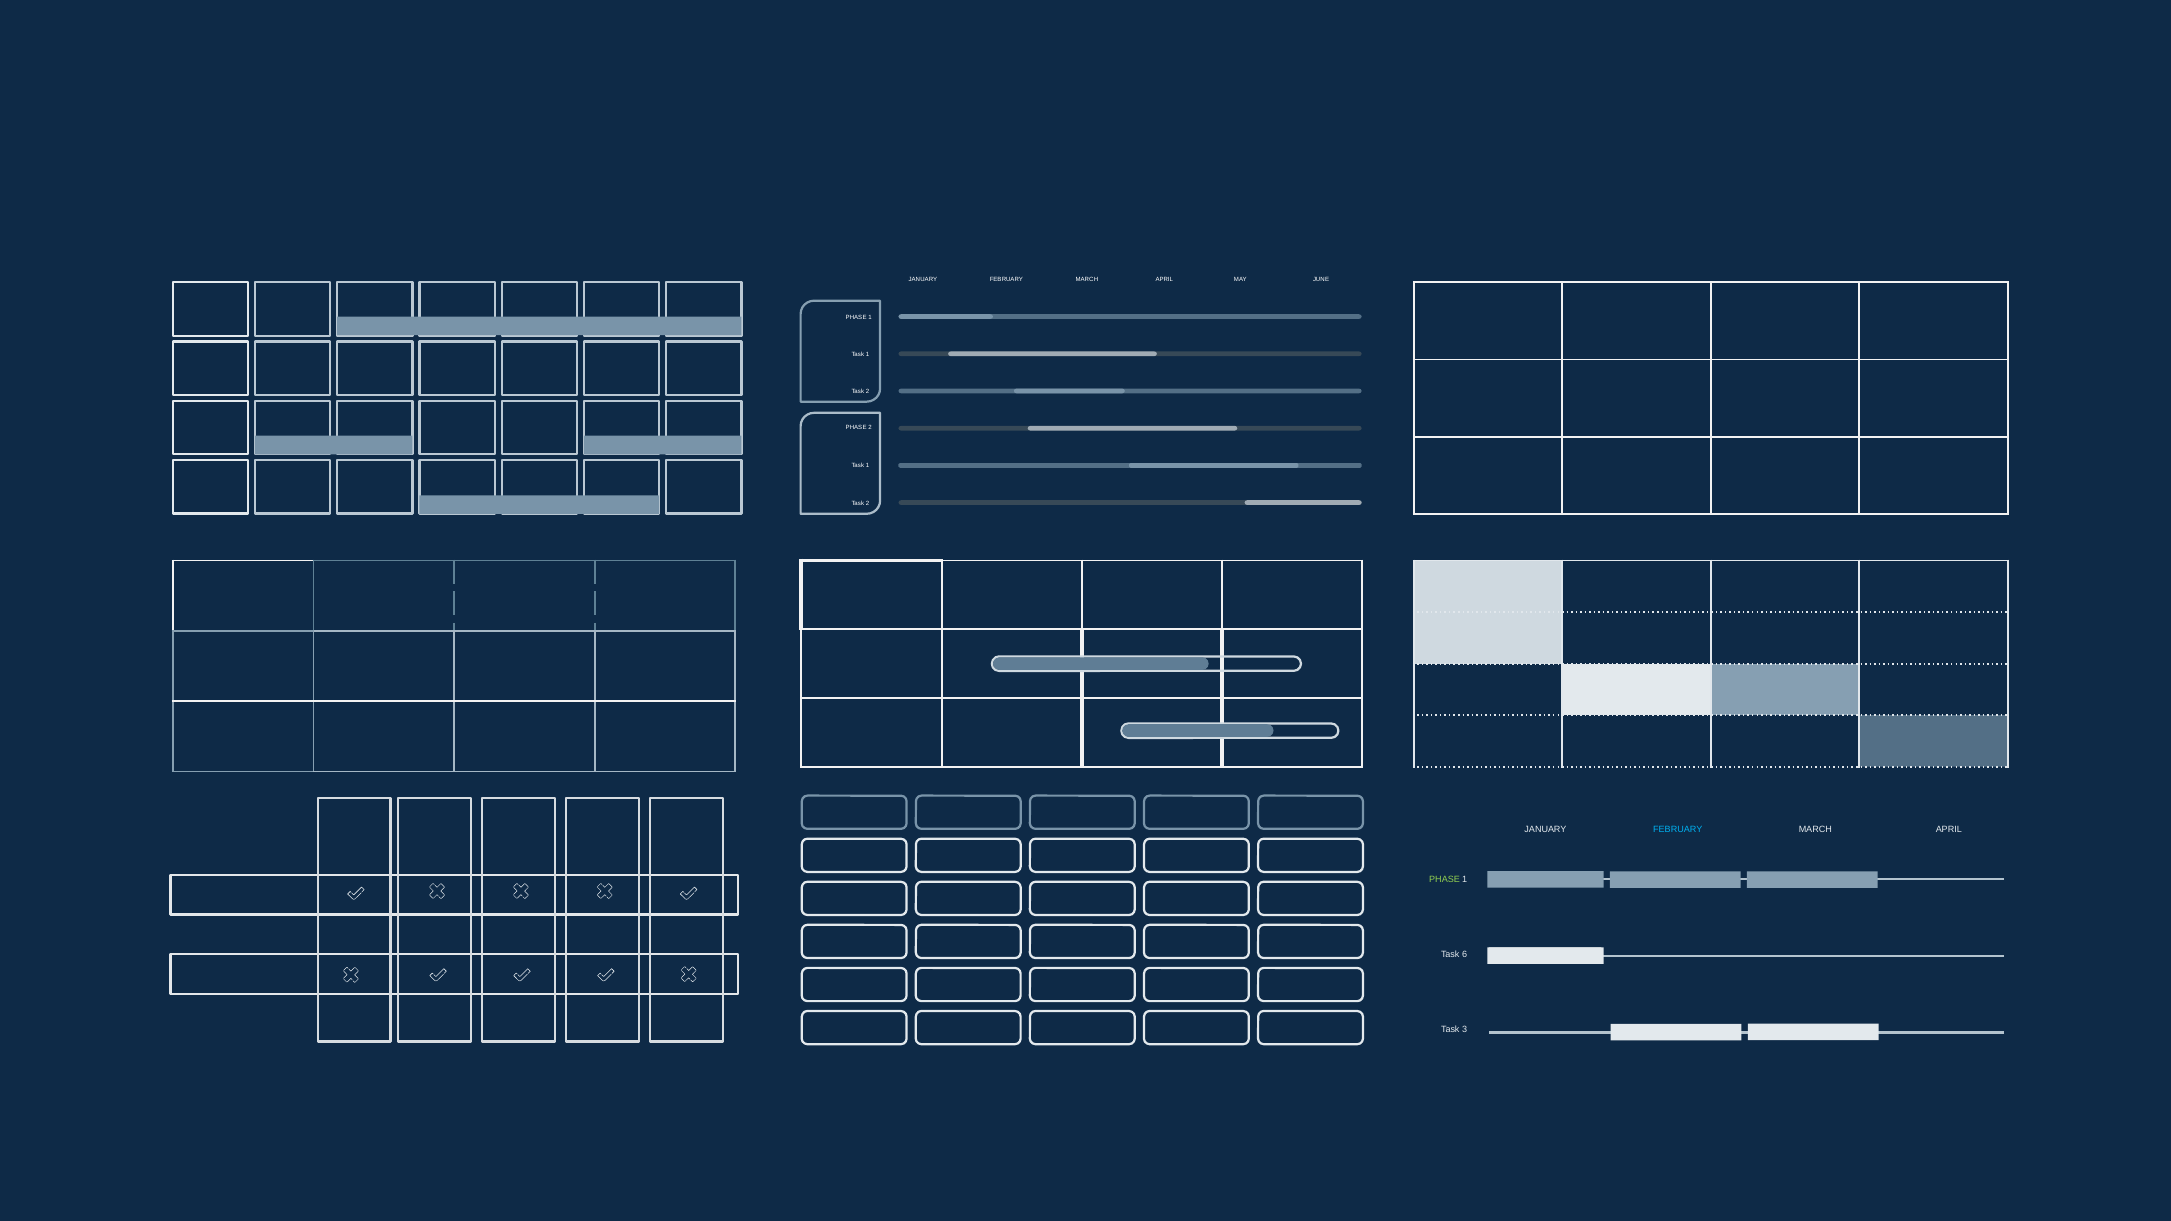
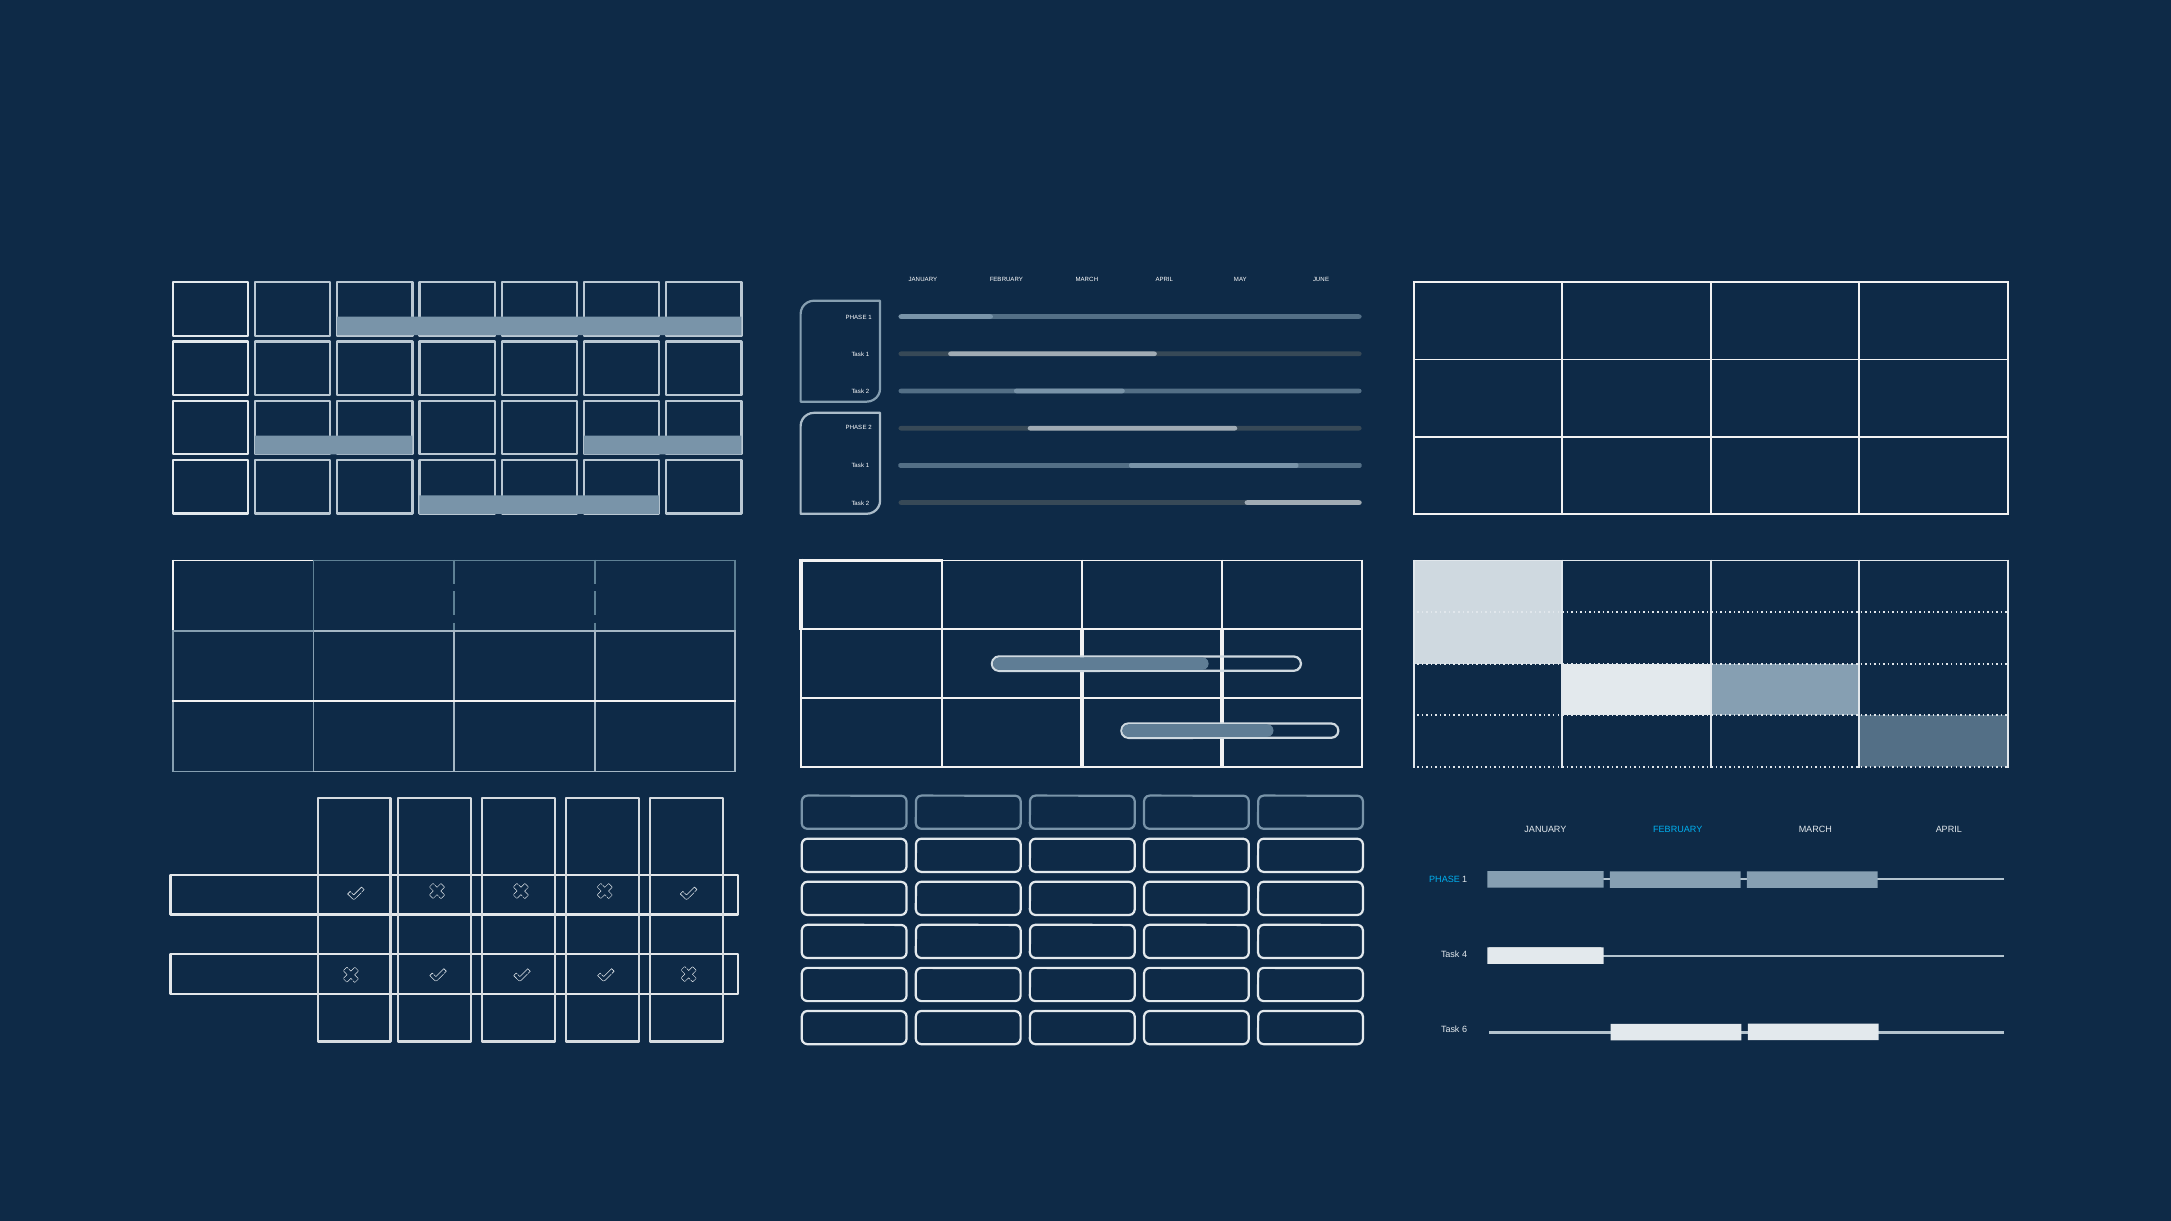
PHASE at (1445, 880) colour: light green -> light blue
6: 6 -> 4
3: 3 -> 6
